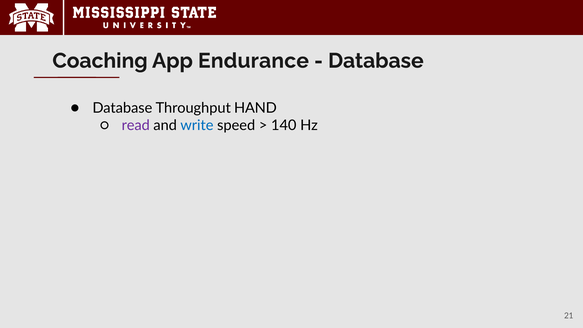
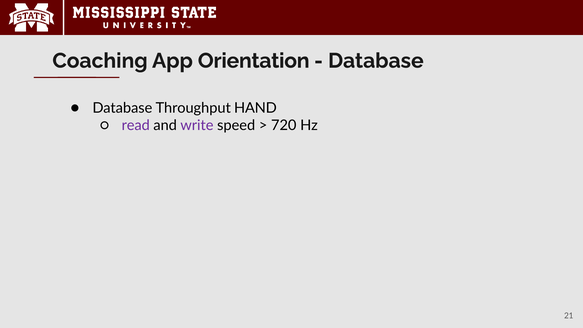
Endurance: Endurance -> Orientation
write colour: blue -> purple
140: 140 -> 720
